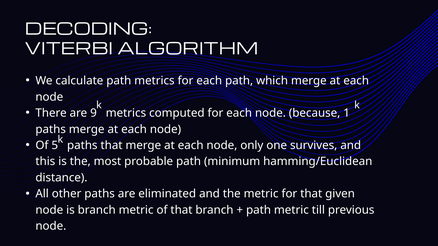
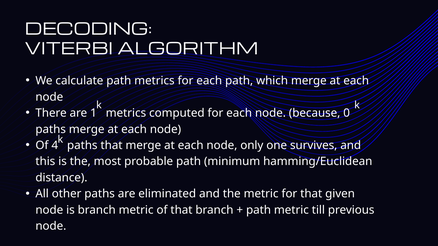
9: 9 -> 1
1: 1 -> 0
5: 5 -> 4
